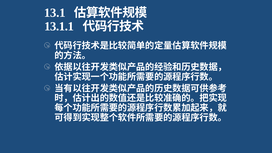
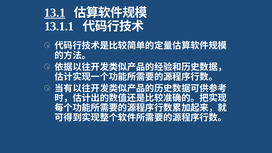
13.1 underline: none -> present
